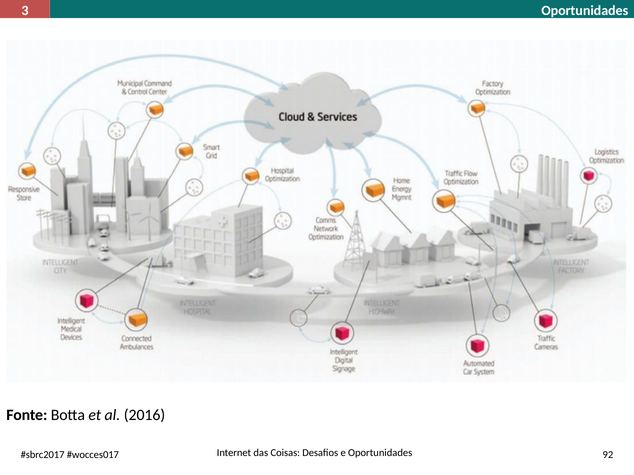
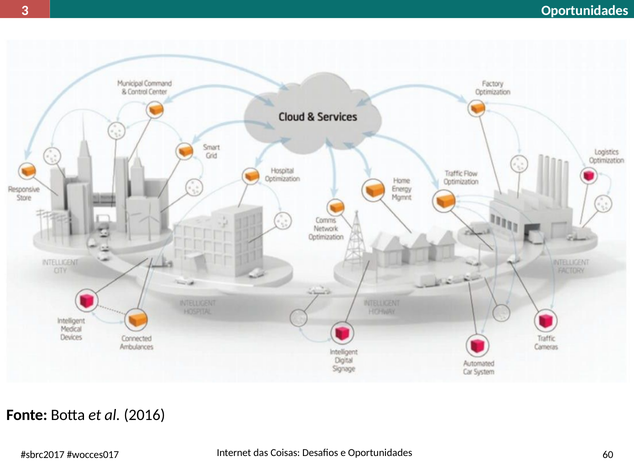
92: 92 -> 60
